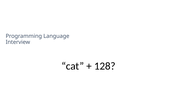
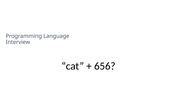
128: 128 -> 656
